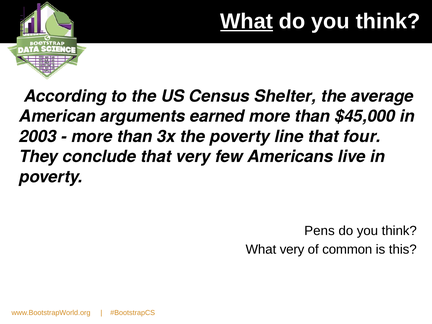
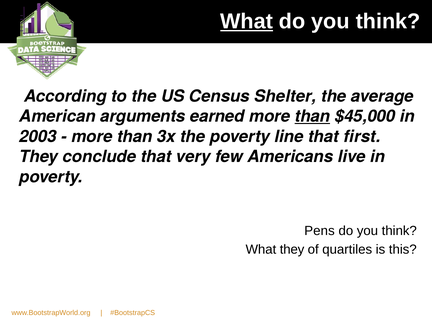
than at (312, 116) underline: none -> present
four: four -> first
What very: very -> they
common: common -> quartiles
